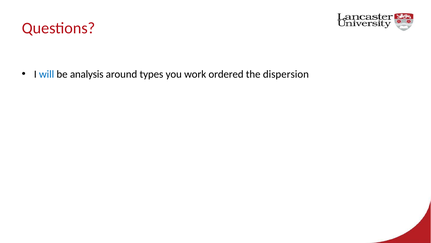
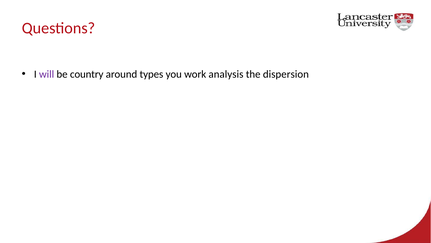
will colour: blue -> purple
analysis: analysis -> country
ordered: ordered -> analysis
